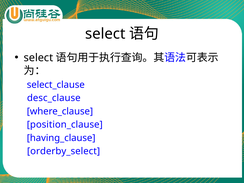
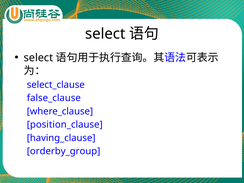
desc_clause: desc_clause -> false_clause
orderby_select: orderby_select -> orderby_group
